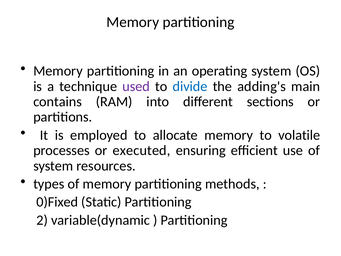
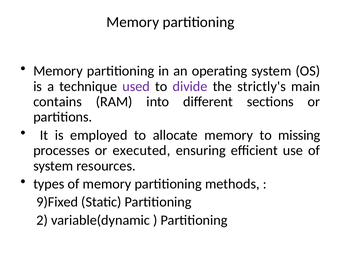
divide colour: blue -> purple
adding's: adding's -> strictly's
volatile: volatile -> missing
0)Fixed: 0)Fixed -> 9)Fixed
